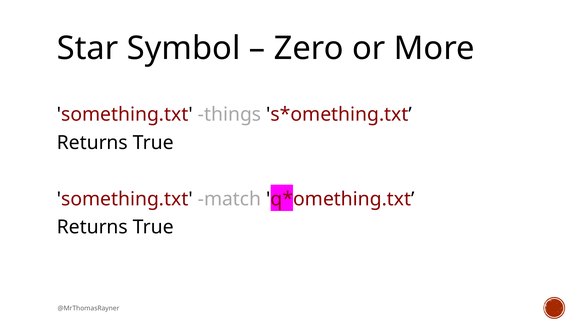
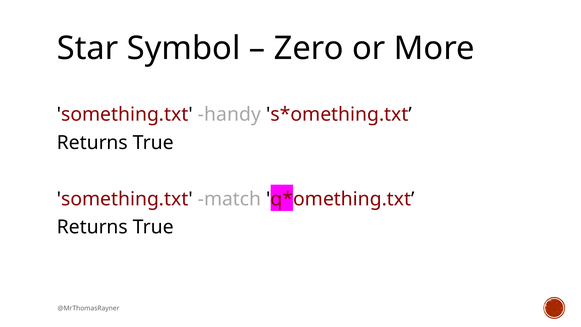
things: things -> handy
